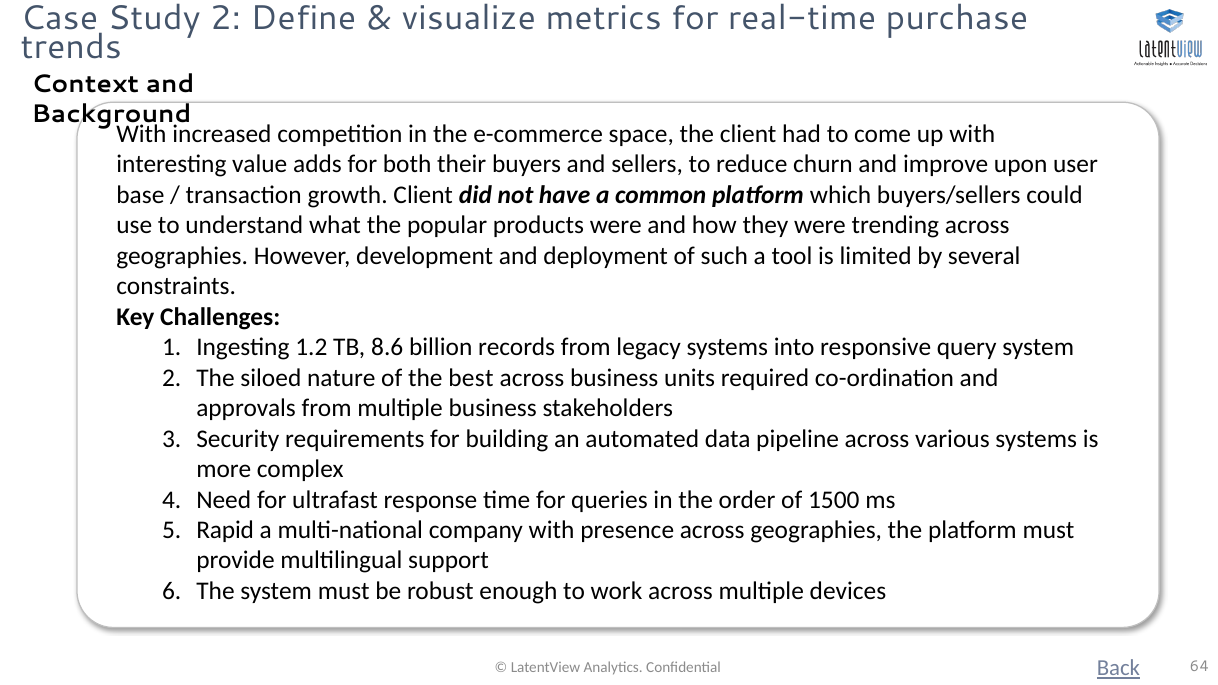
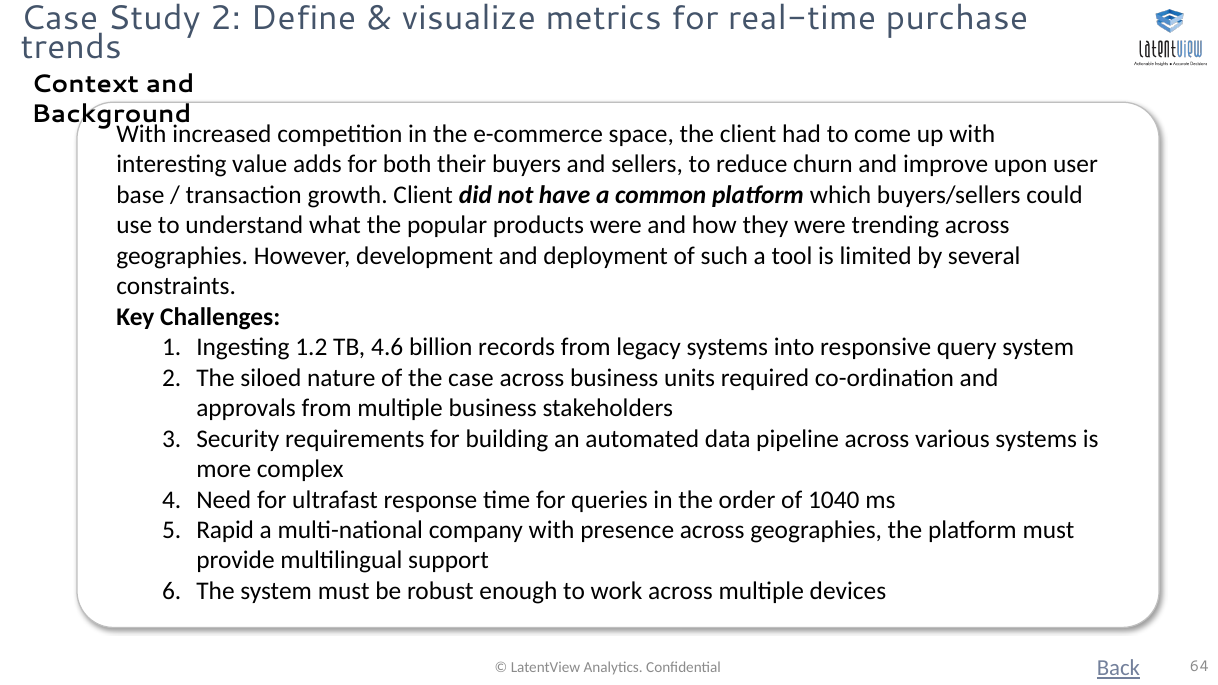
8.6: 8.6 -> 4.6
the best: best -> case
1500: 1500 -> 1040
